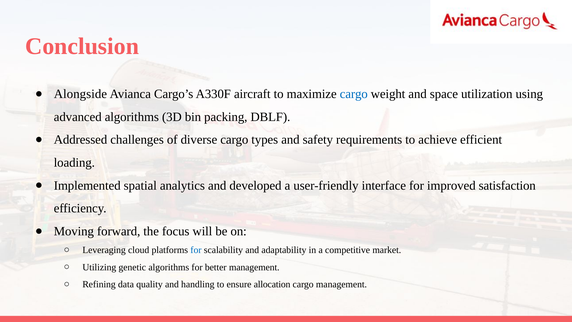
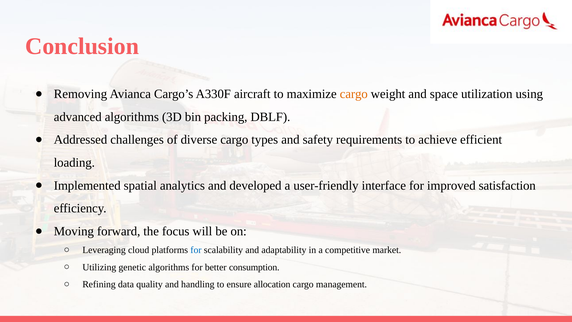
Alongside: Alongside -> Removing
cargo at (354, 94) colour: blue -> orange
better management: management -> consumption
